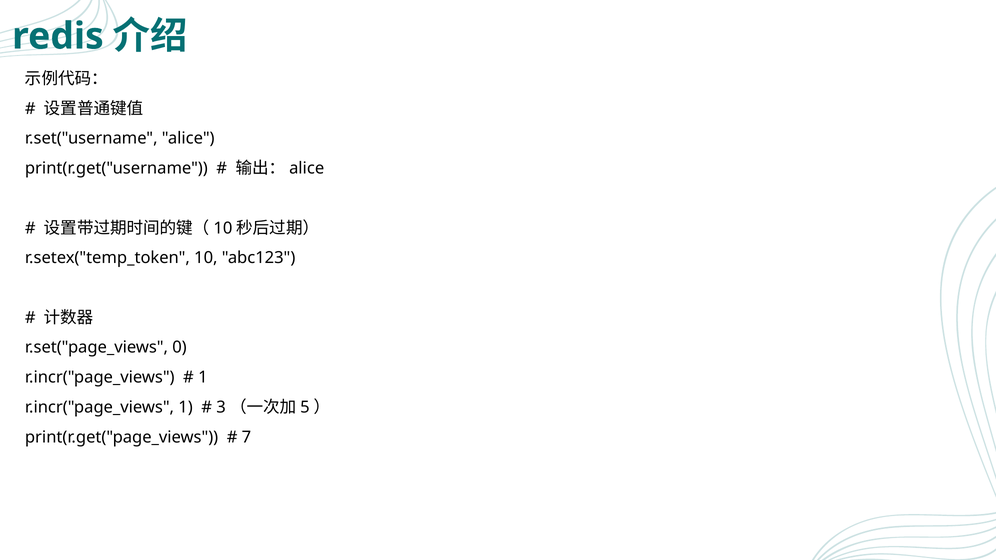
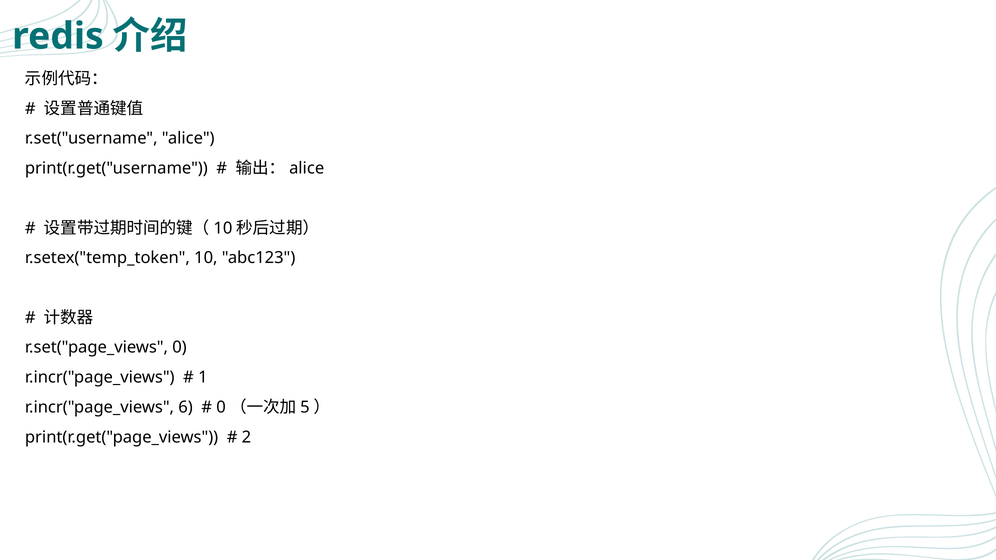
r.incr("page_views 1: 1 -> 6
3 at (221, 407): 3 -> 0
7: 7 -> 2
